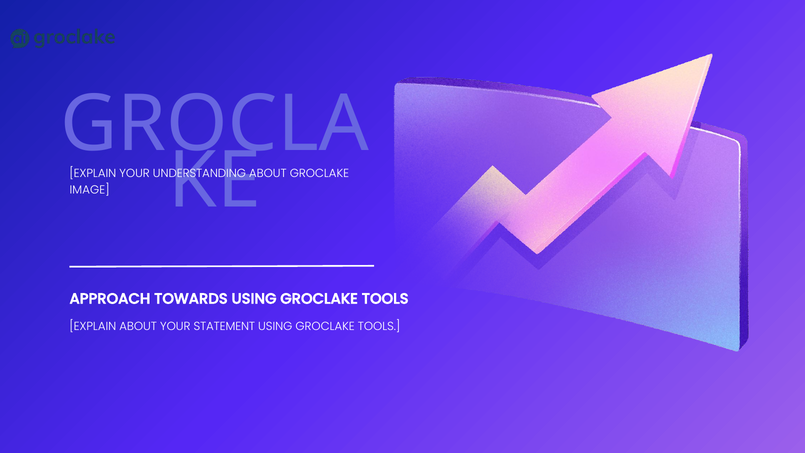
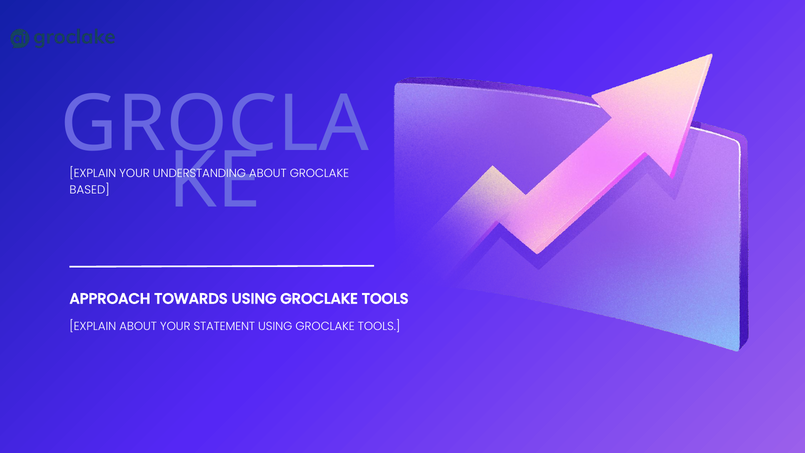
IMAGE: IMAGE -> BASED
